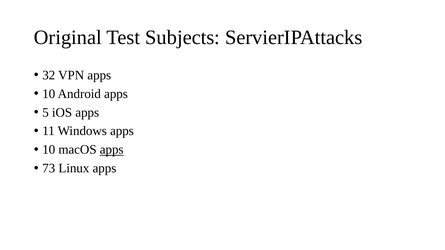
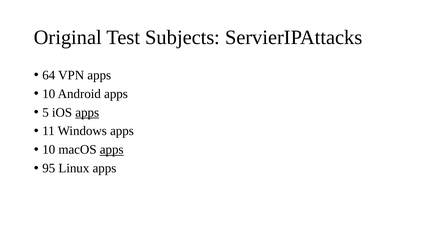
32: 32 -> 64
apps at (87, 113) underline: none -> present
73: 73 -> 95
